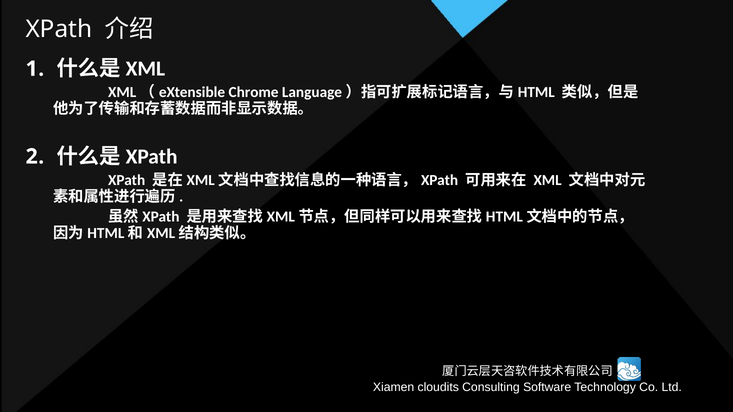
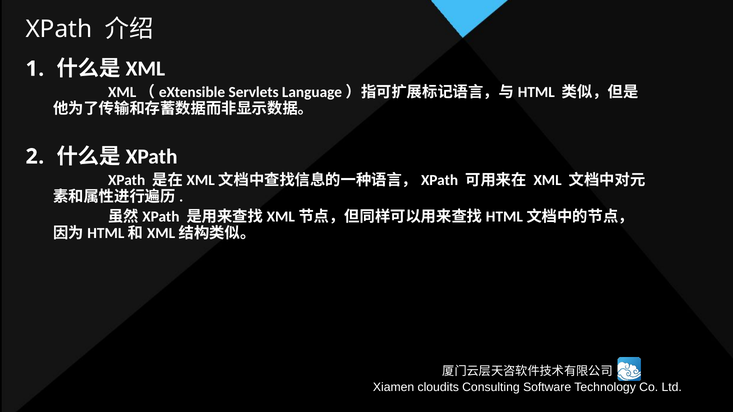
Chrome: Chrome -> Servlets
